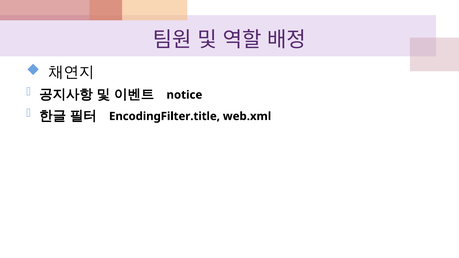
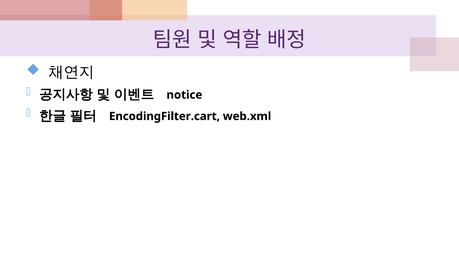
EncodingFilter.title: EncodingFilter.title -> EncodingFilter.cart
